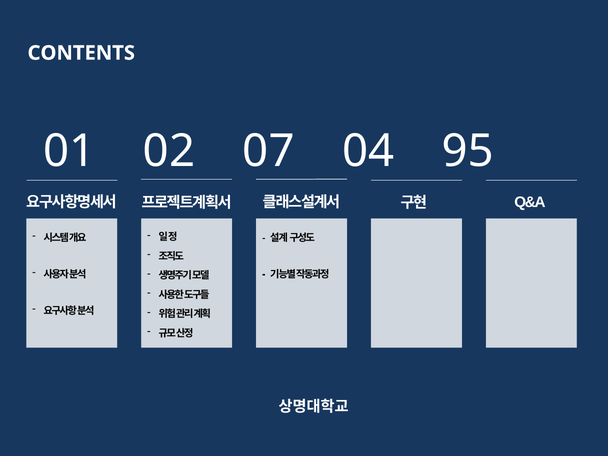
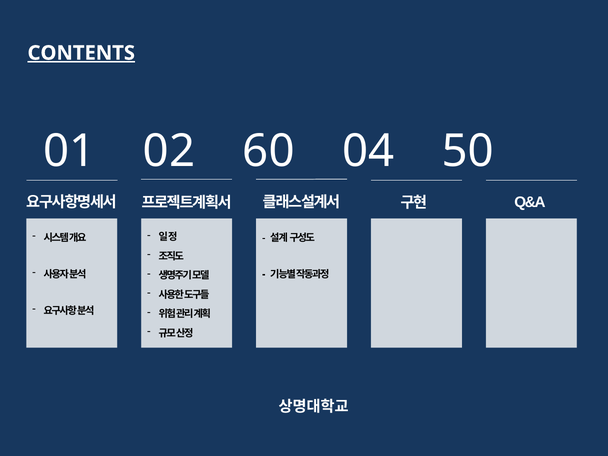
CONTENTS underline: none -> present
07: 07 -> 60
95: 95 -> 50
